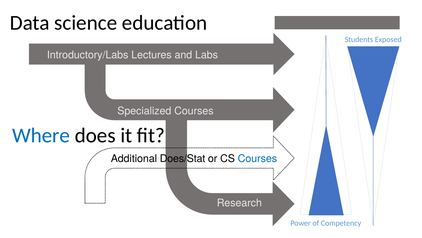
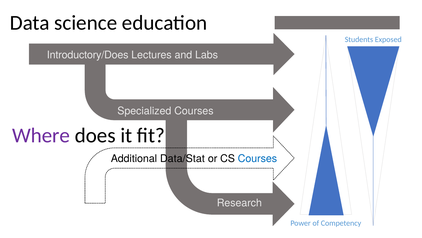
Introductory/Labs: Introductory/Labs -> Introductory/Does
Where colour: blue -> purple
Does/Stat: Does/Stat -> Data/Stat
